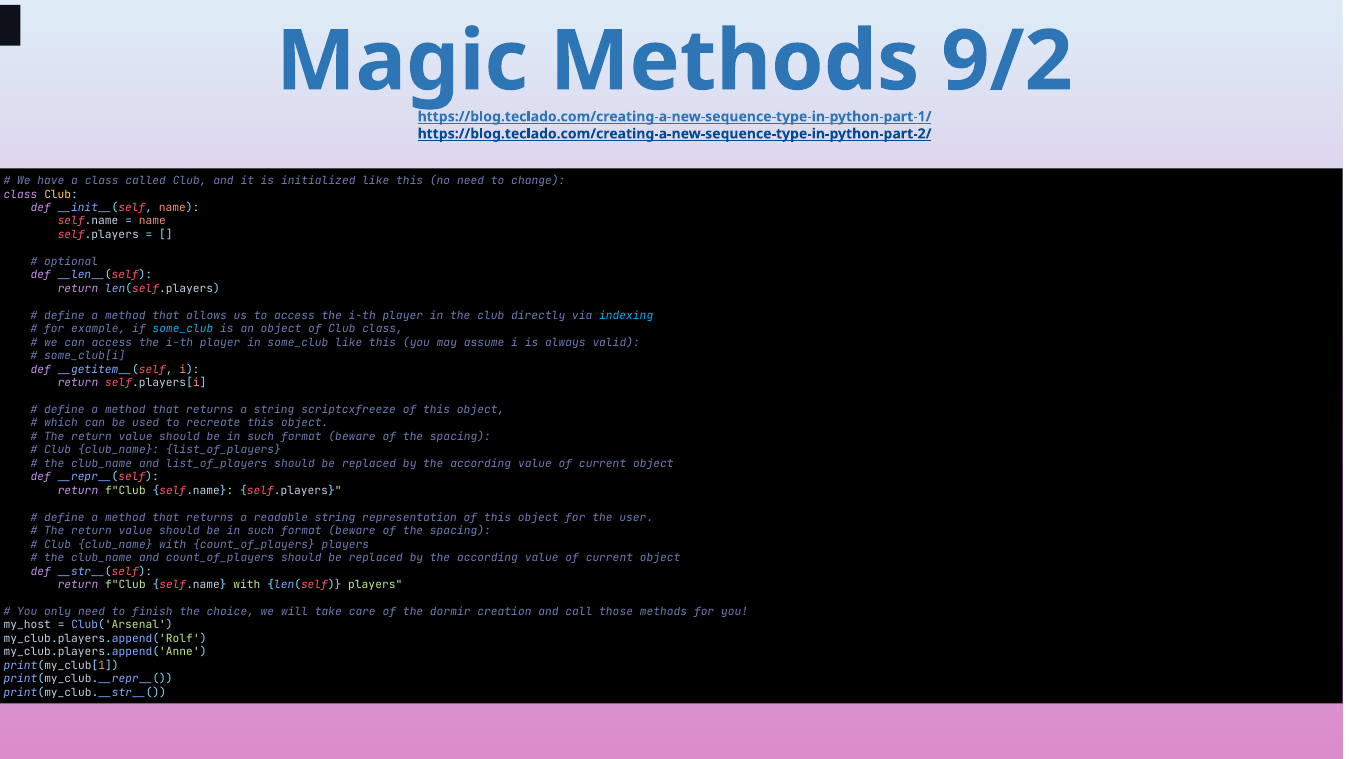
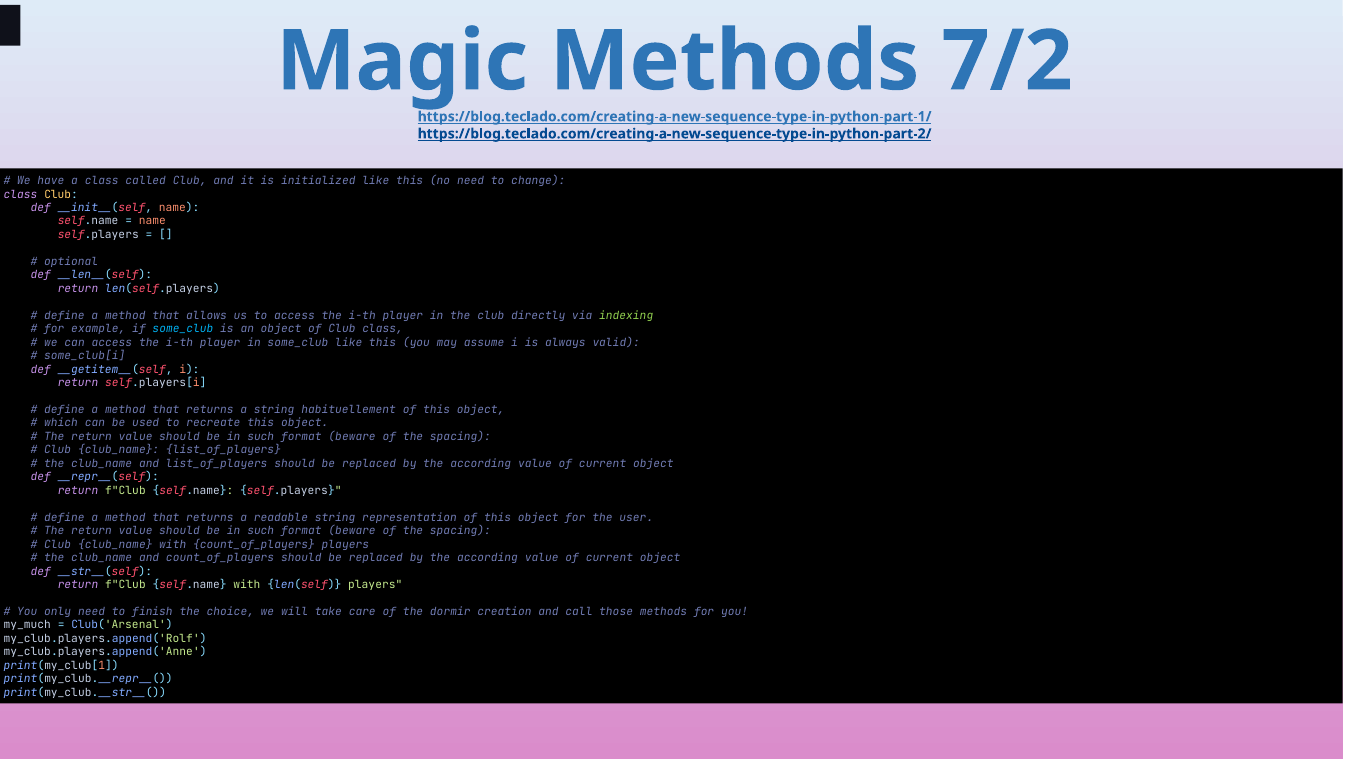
9/2: 9/2 -> 7/2
indexing colour: light blue -> light green
scriptcxfreeze: scriptcxfreeze -> habituellement
my_host: my_host -> my_much
